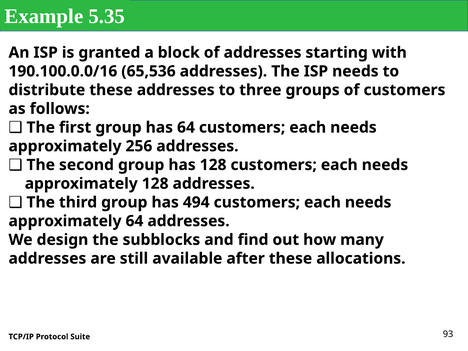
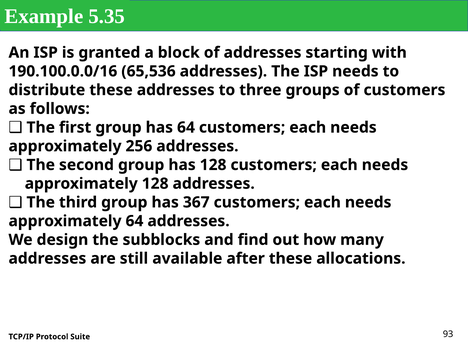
494: 494 -> 367
